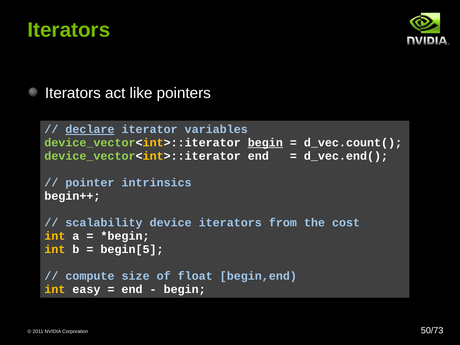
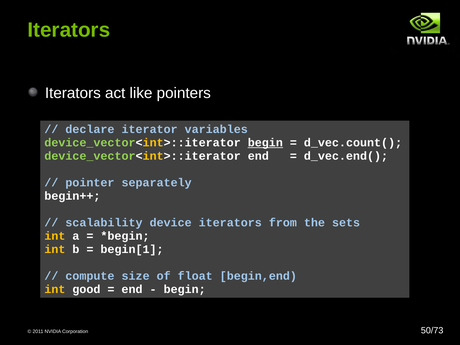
declare underline: present -> none
intrinsics: intrinsics -> separately
cost: cost -> sets
begin[5: begin[5 -> begin[1
easy: easy -> good
